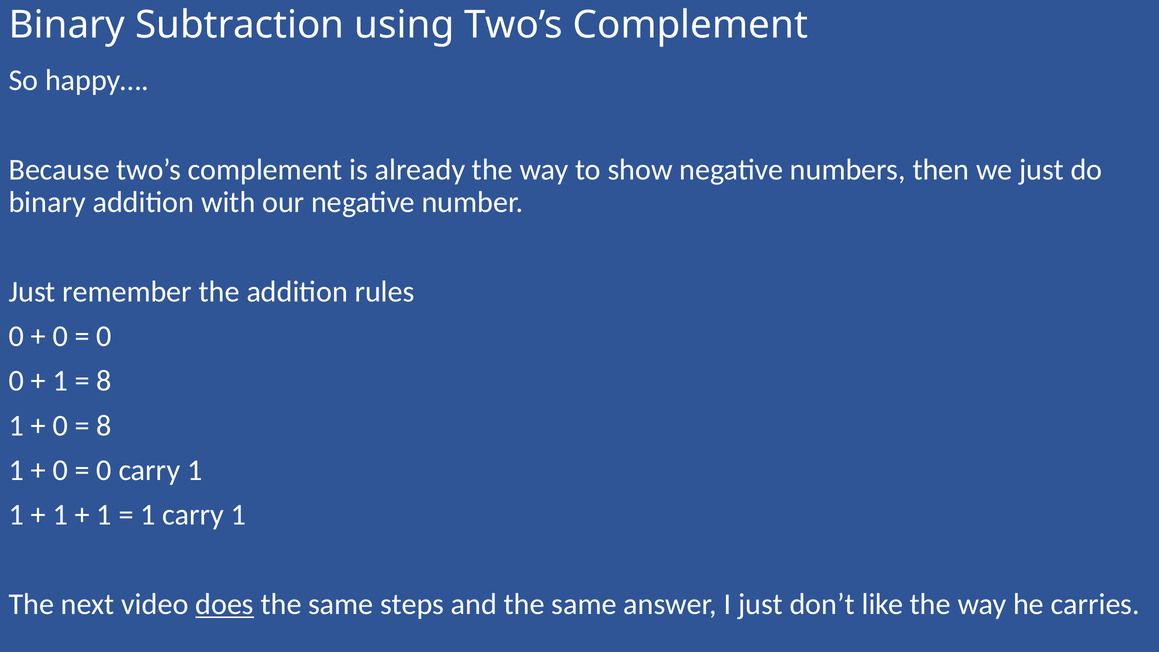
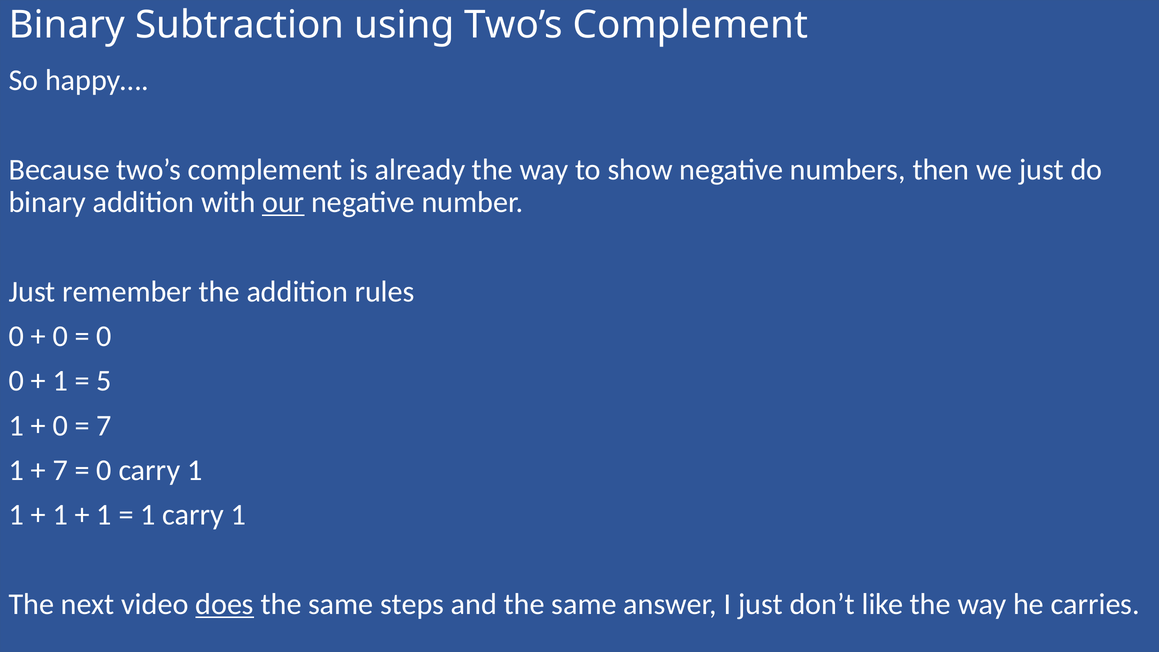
our underline: none -> present
8 at (104, 381): 8 -> 5
8 at (104, 426): 8 -> 7
0 at (60, 470): 0 -> 7
